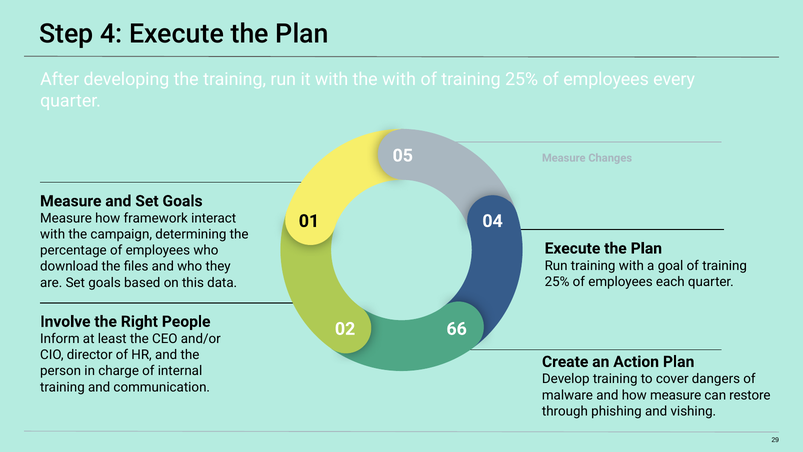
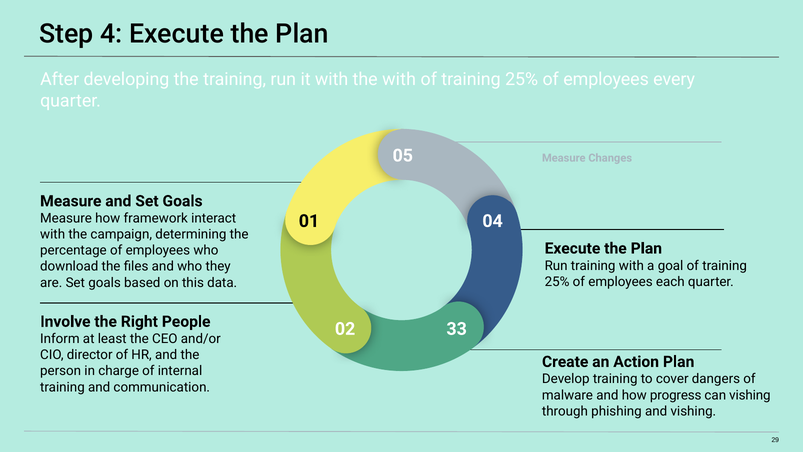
66: 66 -> 33
how measure: measure -> progress
can restore: restore -> vishing
